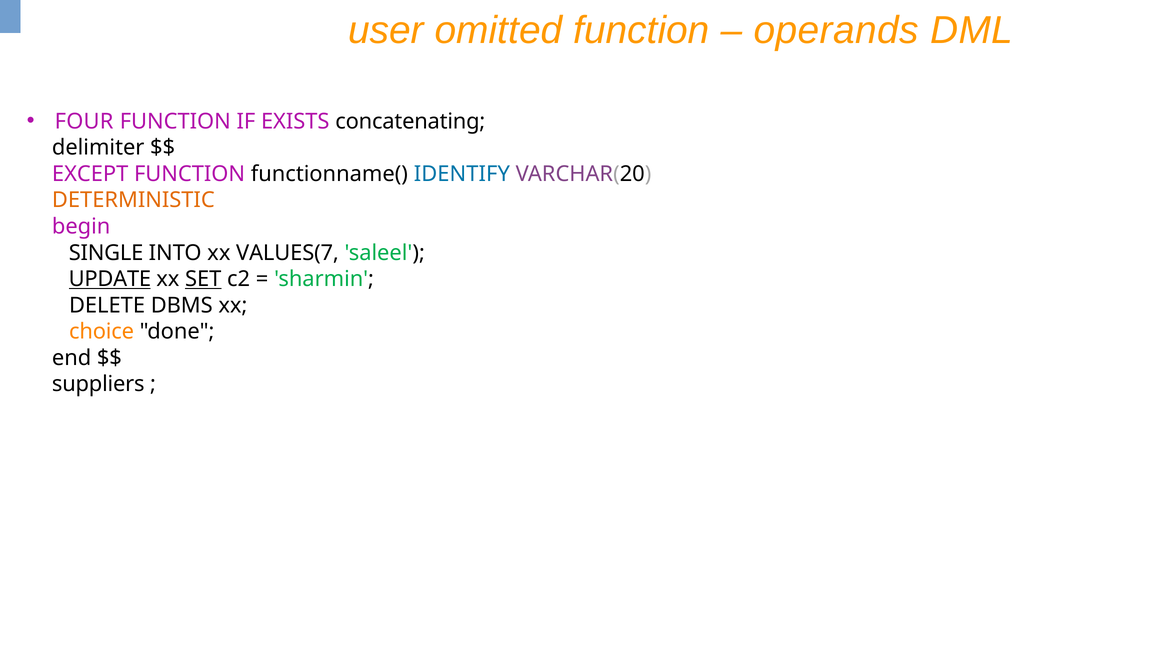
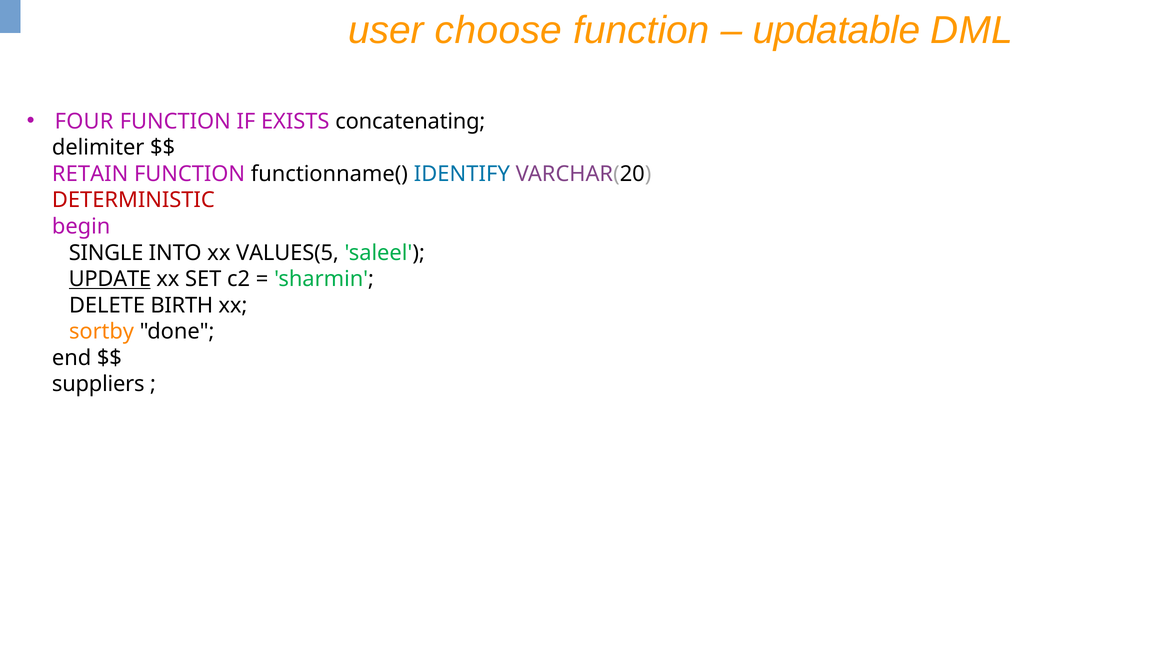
omitted: omitted -> choose
operands: operands -> updatable
EXCEPT: EXCEPT -> RETAIN
DETERMINISTIC colour: orange -> red
VALUES(7: VALUES(7 -> VALUES(5
SET underline: present -> none
DBMS: DBMS -> BIRTH
choice: choice -> sortby
